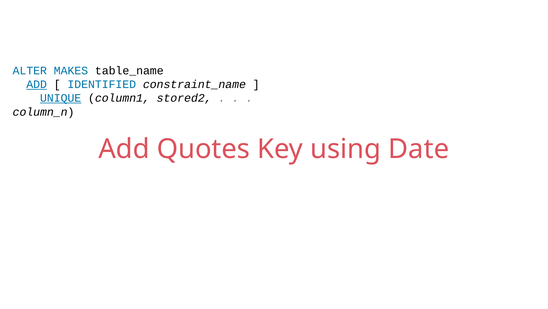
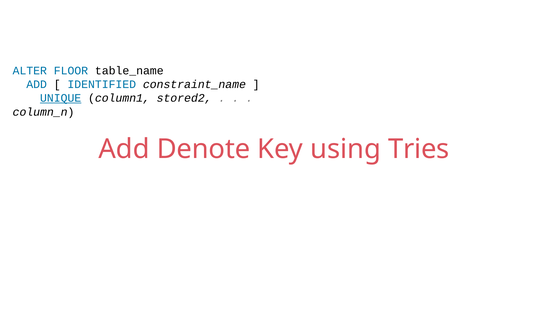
MAKES: MAKES -> FLOOR
ADD at (37, 84) underline: present -> none
Quotes: Quotes -> Denote
Date: Date -> Tries
